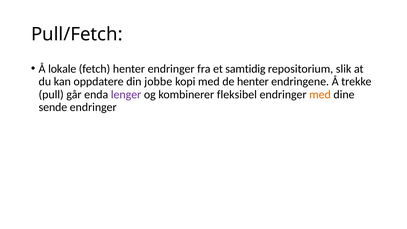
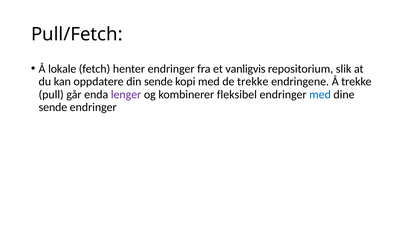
samtidig: samtidig -> vanligvis
din jobbe: jobbe -> sende
de henter: henter -> trekke
med at (320, 94) colour: orange -> blue
